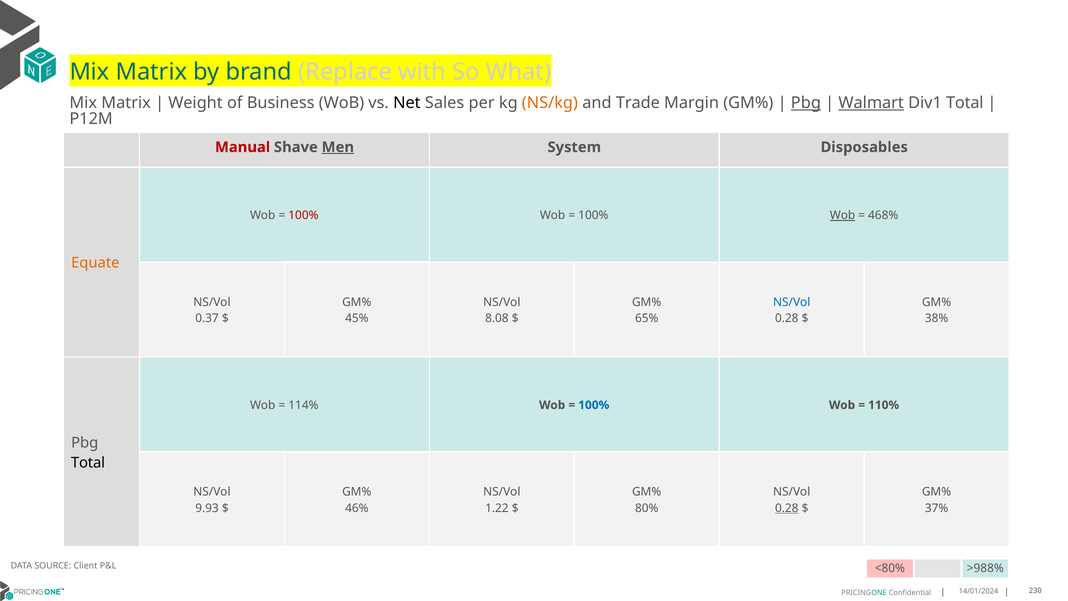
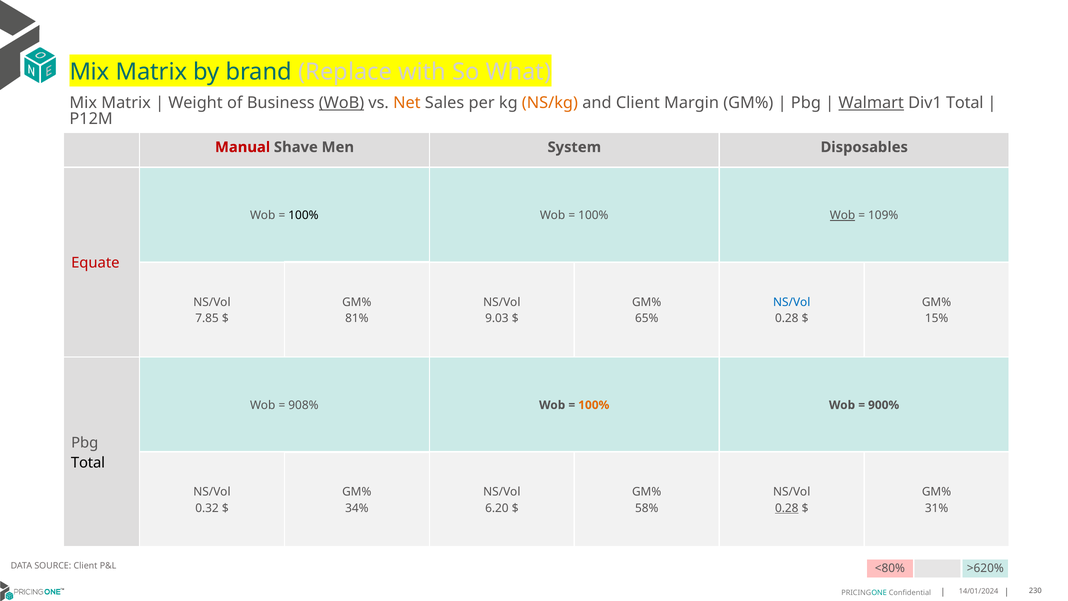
WoB at (342, 103) underline: none -> present
Net colour: black -> orange
and Trade: Trade -> Client
Pbg at (806, 103) underline: present -> none
Men underline: present -> none
100% at (303, 215) colour: red -> black
468%: 468% -> 109%
Equate colour: orange -> red
0.37: 0.37 -> 7.85
45%: 45% -> 81%
8.08: 8.08 -> 9.03
38%: 38% -> 15%
114%: 114% -> 908%
100% at (594, 405) colour: blue -> orange
110%: 110% -> 900%
9.93: 9.93 -> 0.32
46%: 46% -> 34%
1.22: 1.22 -> 6.20
80%: 80% -> 58%
37%: 37% -> 31%
>988%: >988% -> >620%
